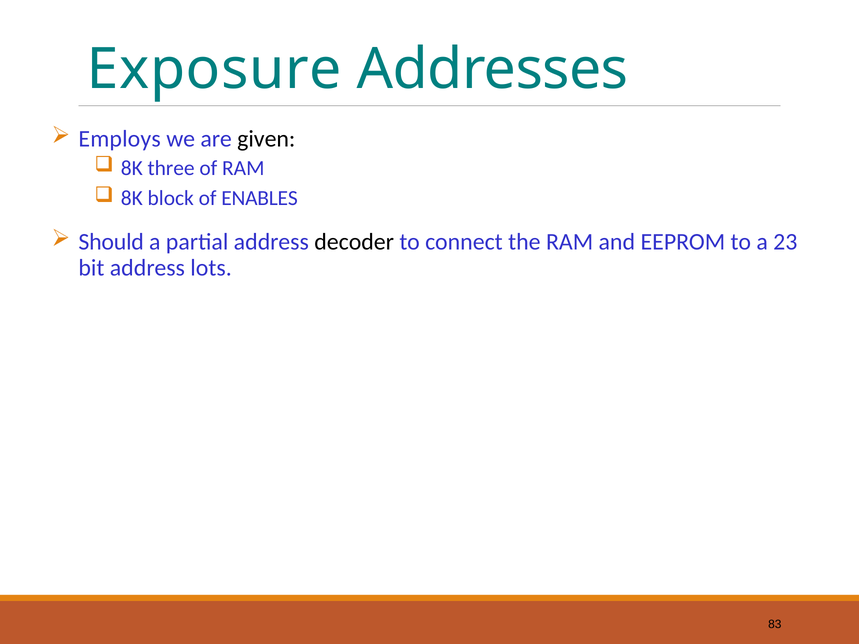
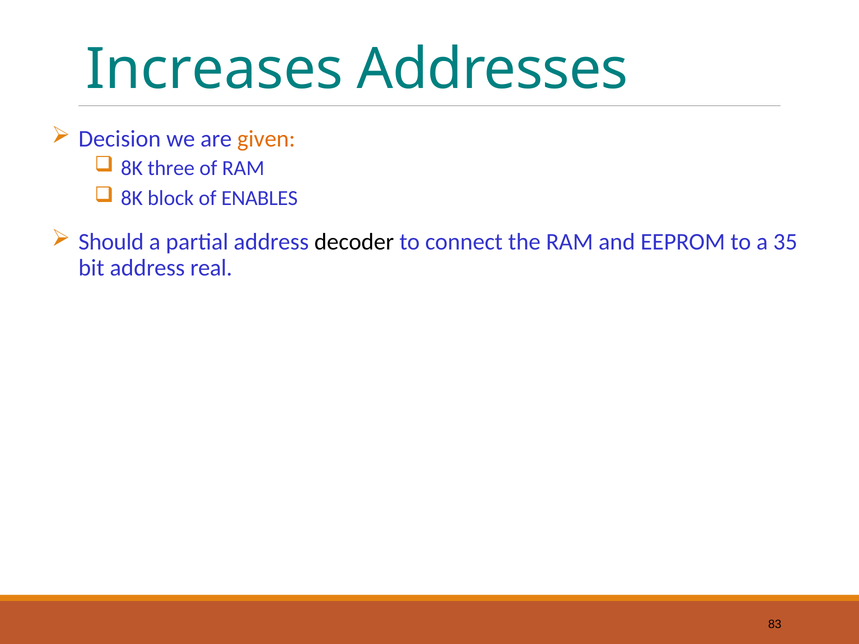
Exposure: Exposure -> Increases
Employs: Employs -> Decision
given colour: black -> orange
23: 23 -> 35
lots: lots -> real
